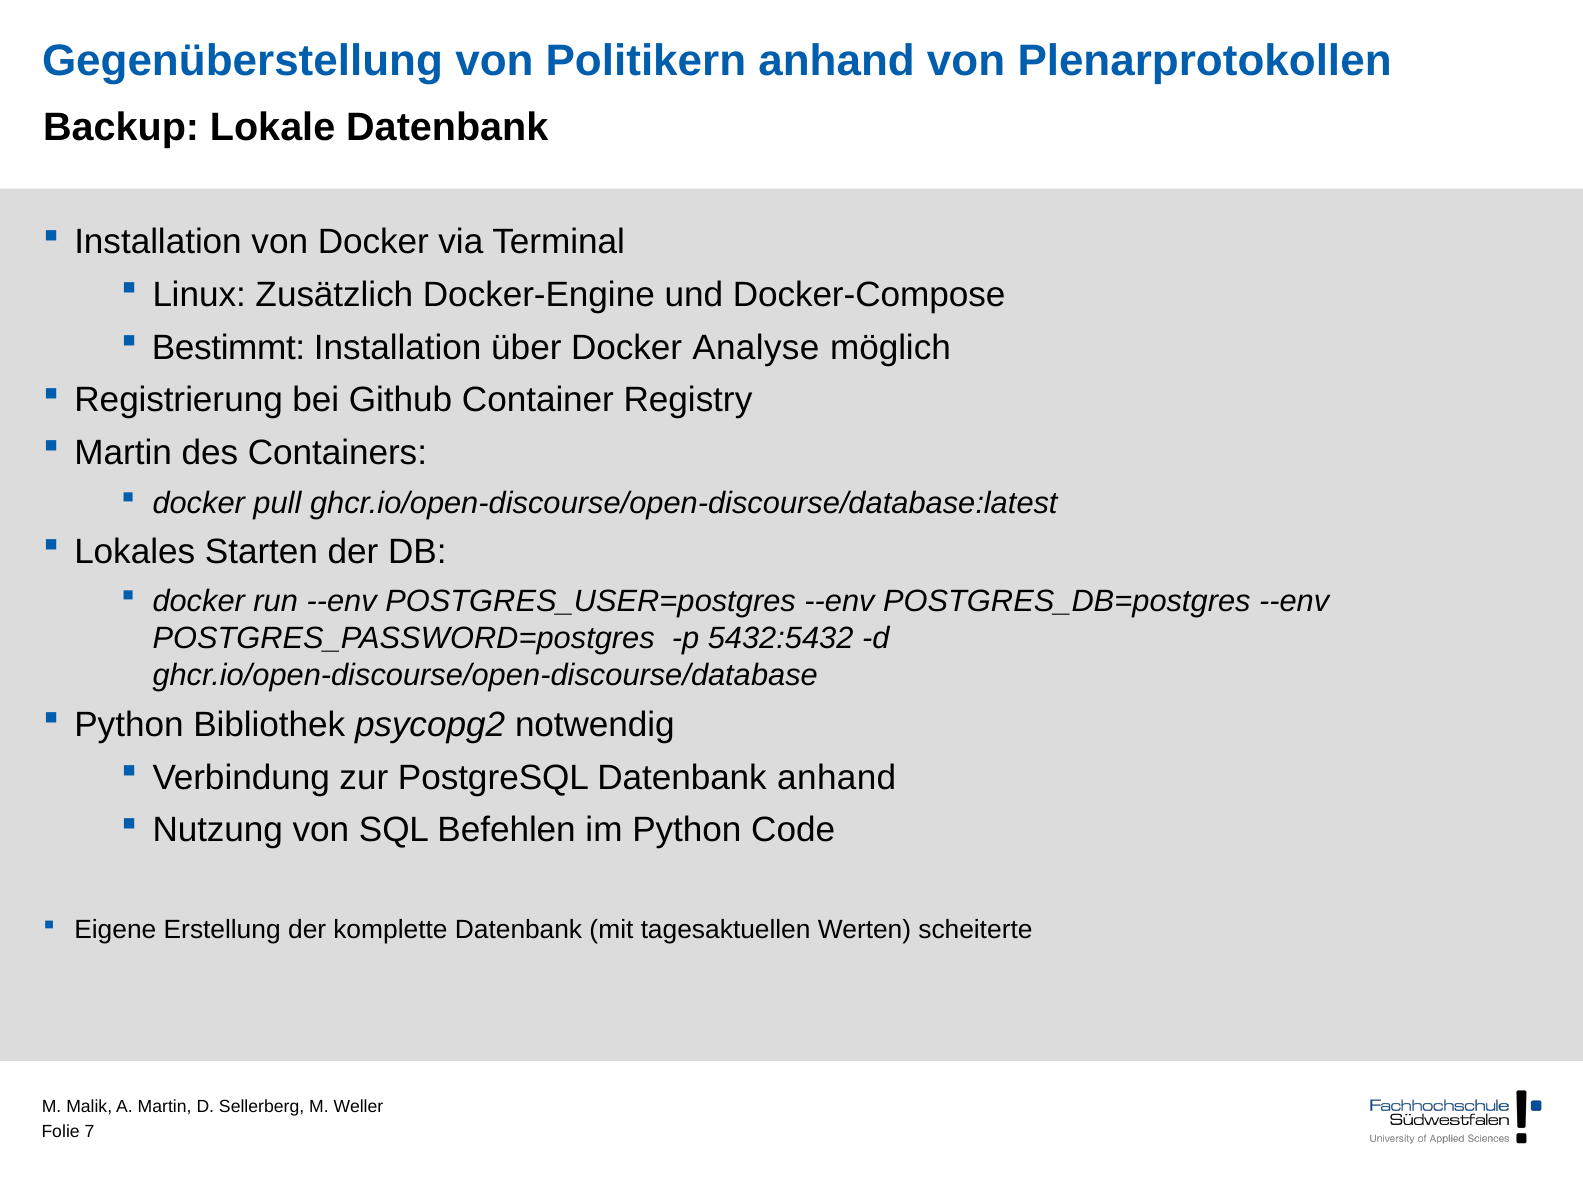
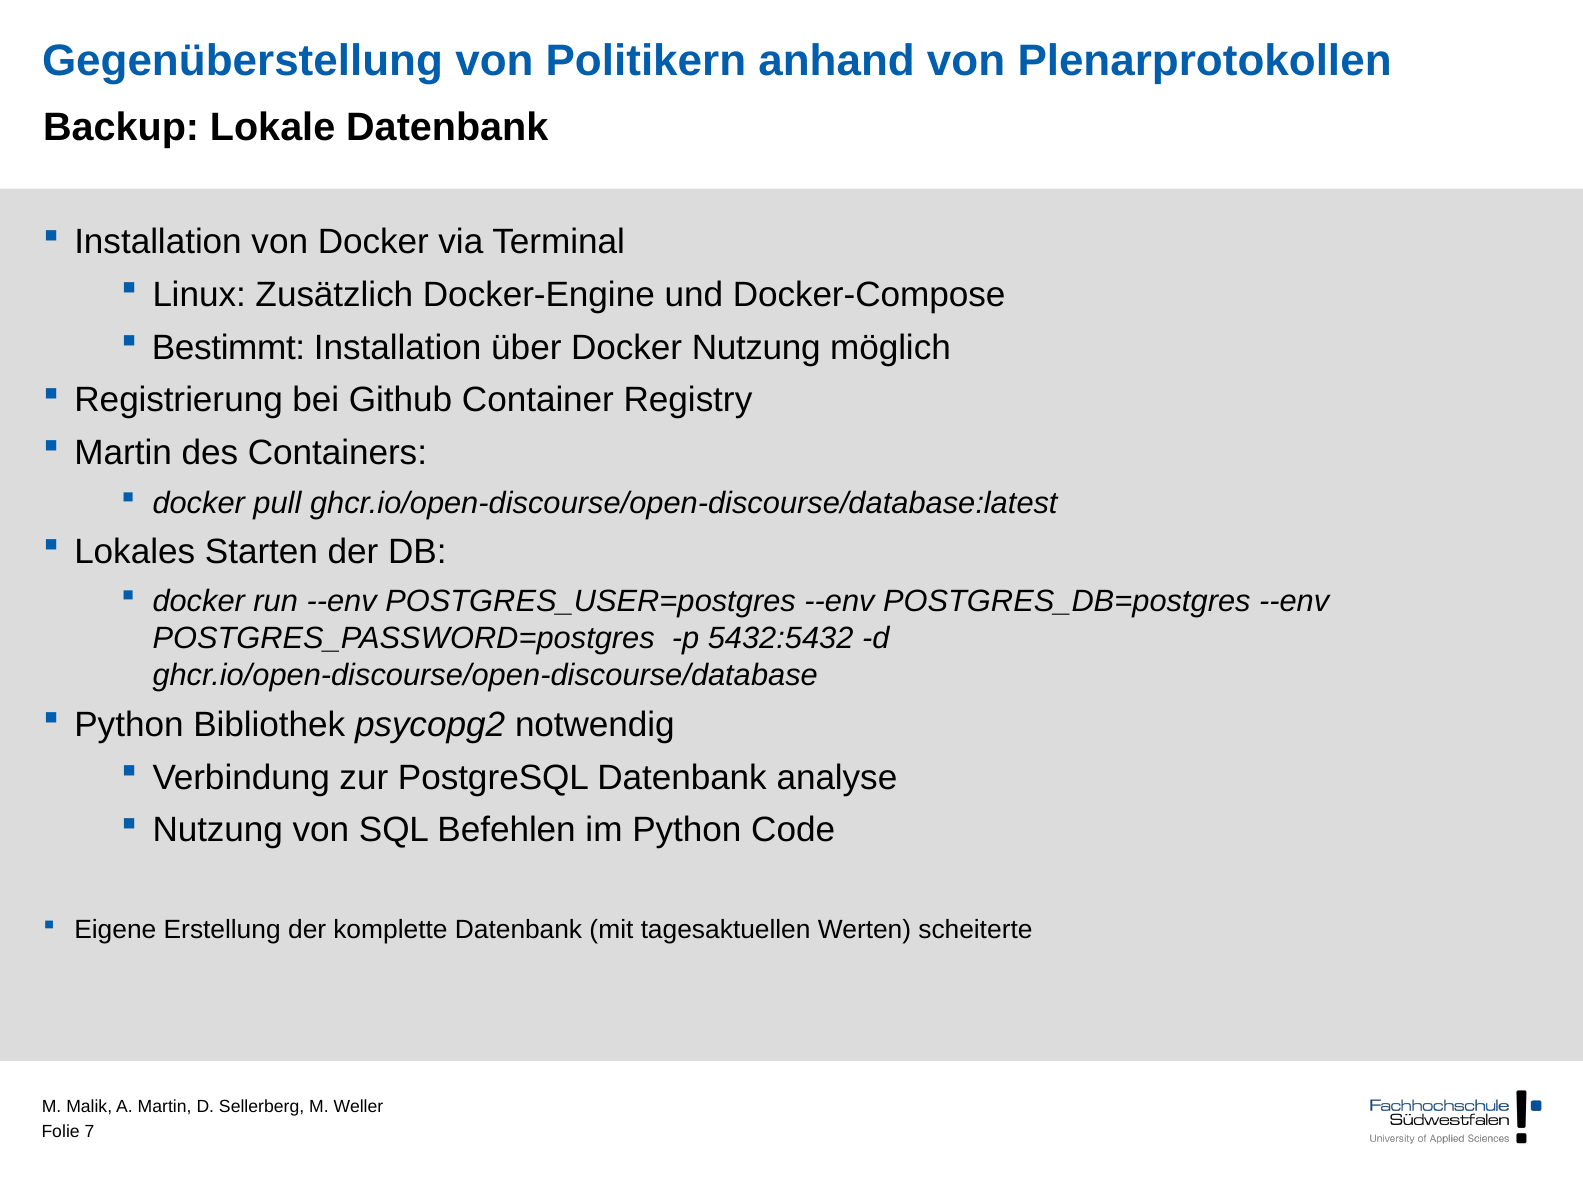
Docker Analyse: Analyse -> Nutzung
Datenbank anhand: anhand -> analyse
